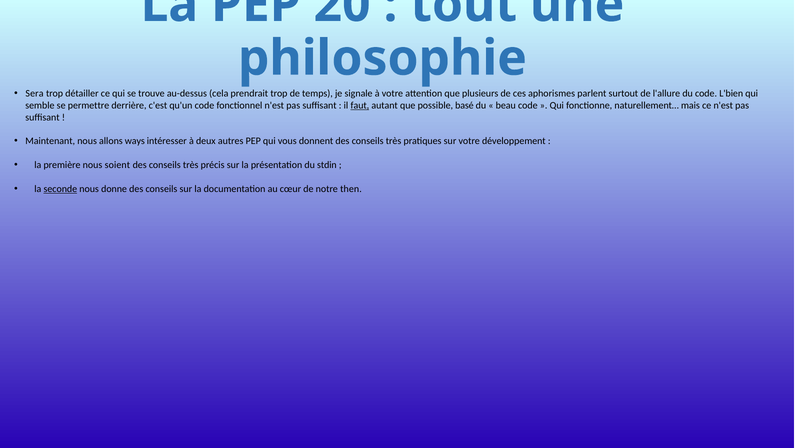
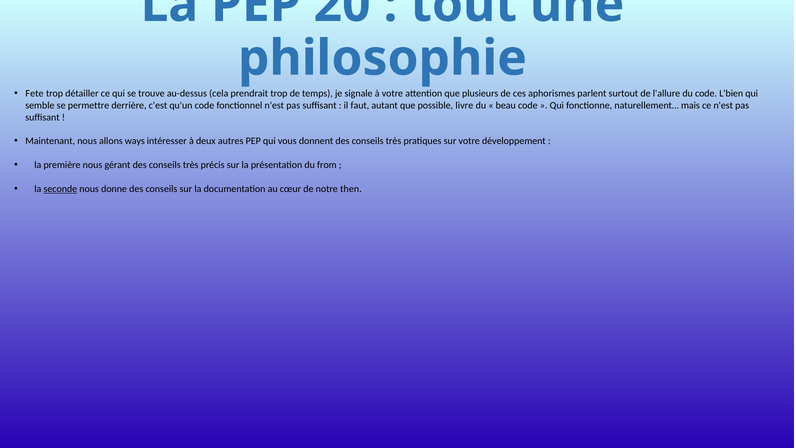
Sera: Sera -> Fete
faut underline: present -> none
basé: basé -> livre
soient: soient -> gérant
stdin: stdin -> from
